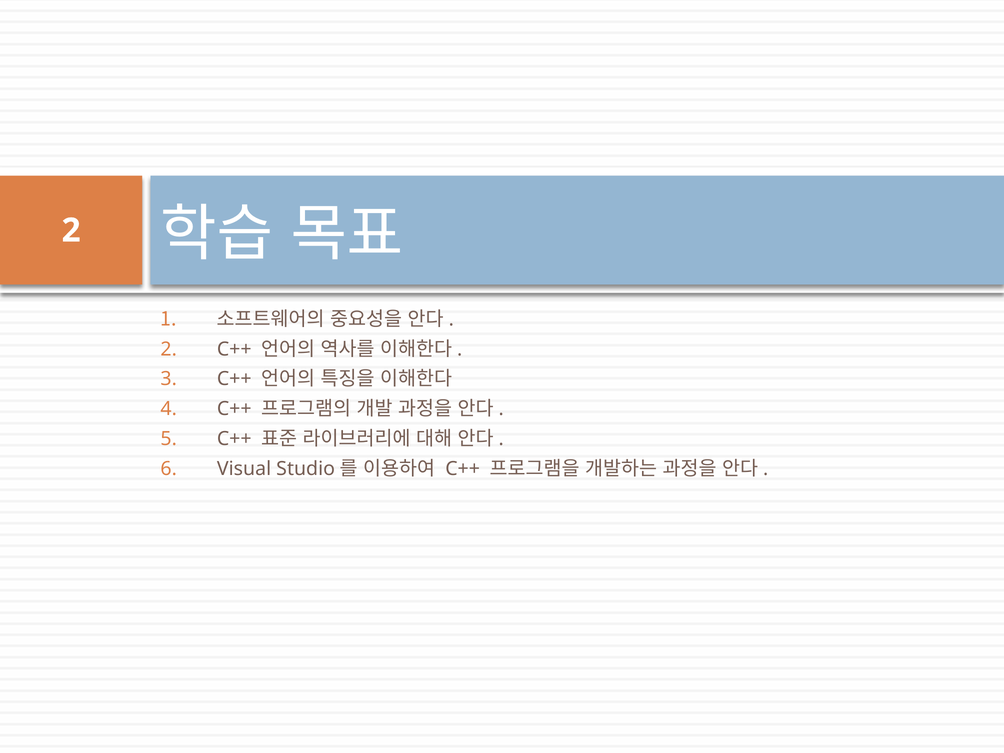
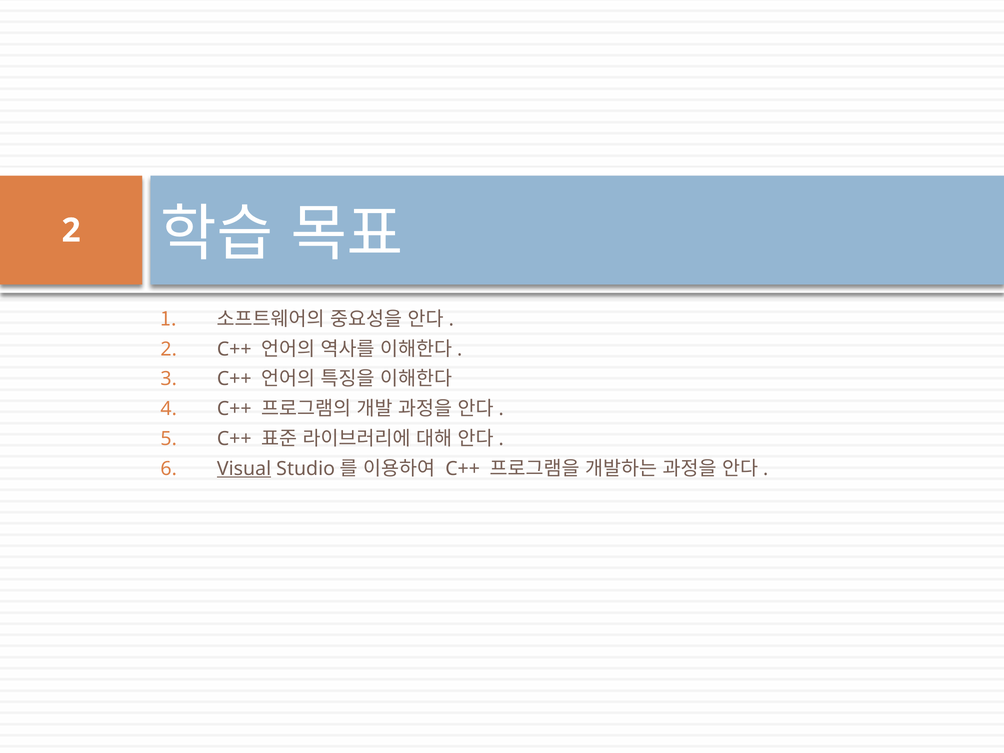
Visual underline: none -> present
